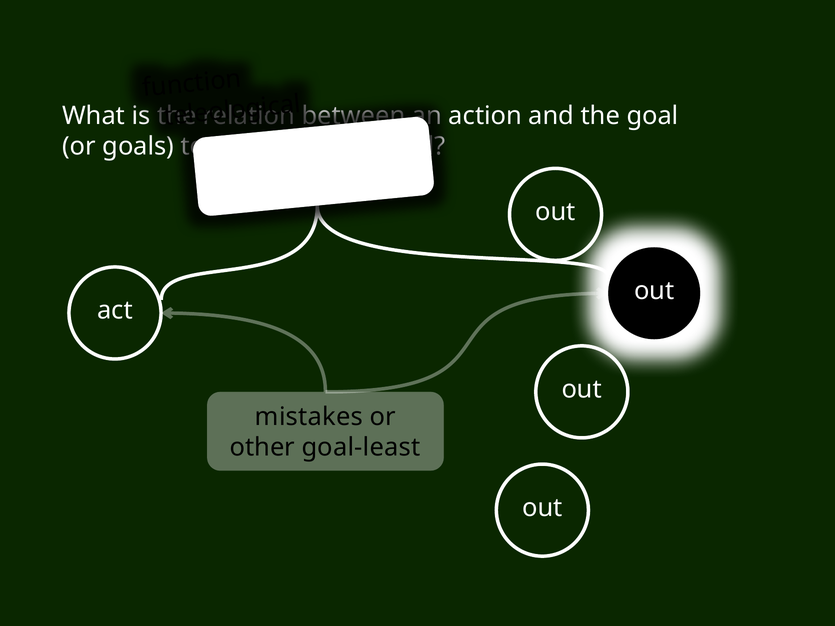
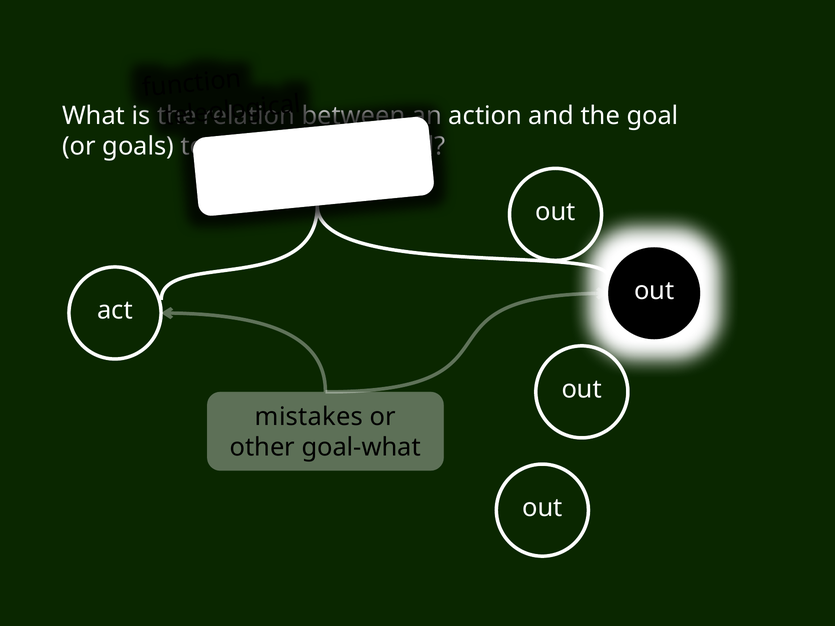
goal-least: goal-least -> goal-what
